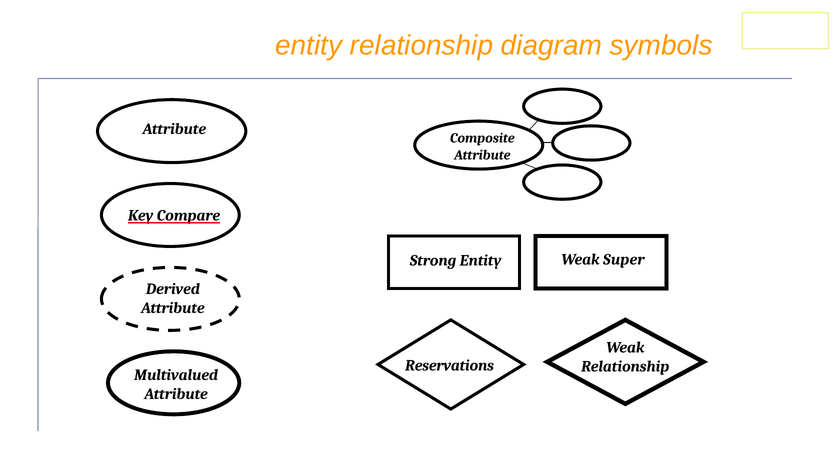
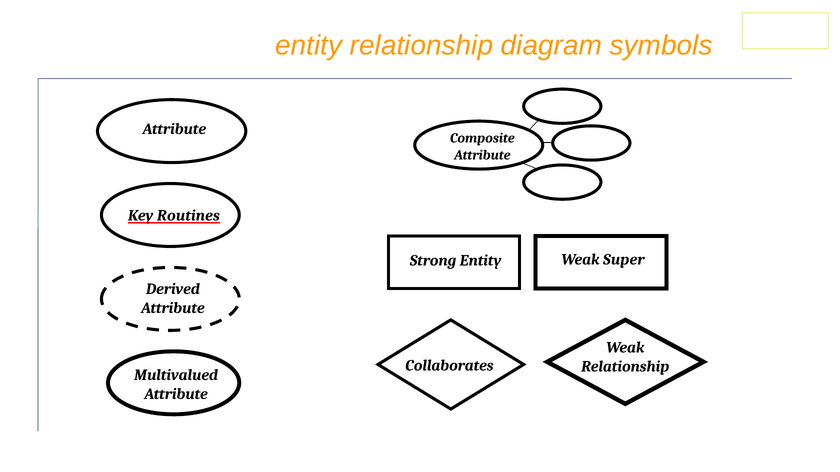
Compare: Compare -> Routines
Reservations: Reservations -> Collaborates
